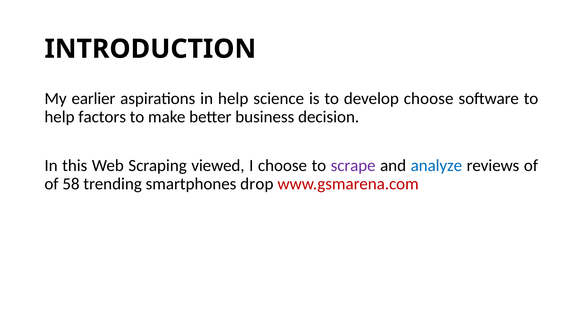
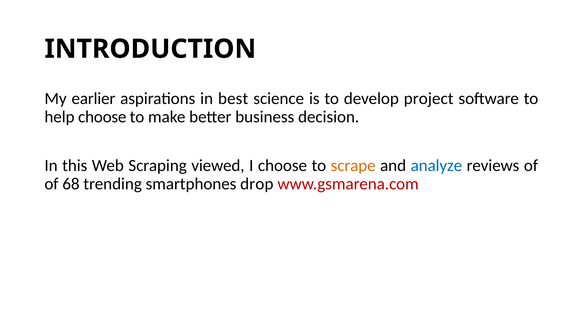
in help: help -> best
develop choose: choose -> project
help factors: factors -> choose
scrape colour: purple -> orange
58: 58 -> 68
